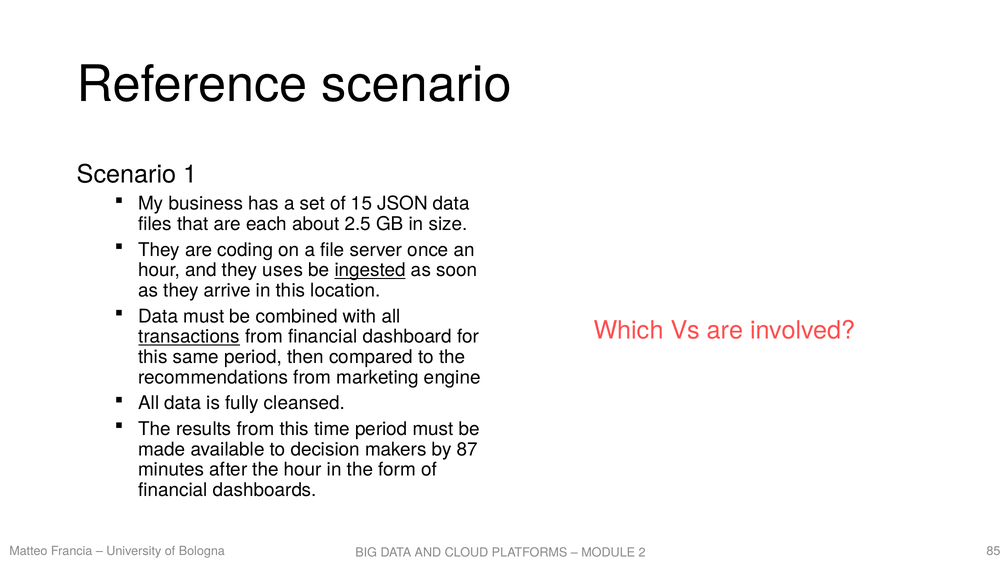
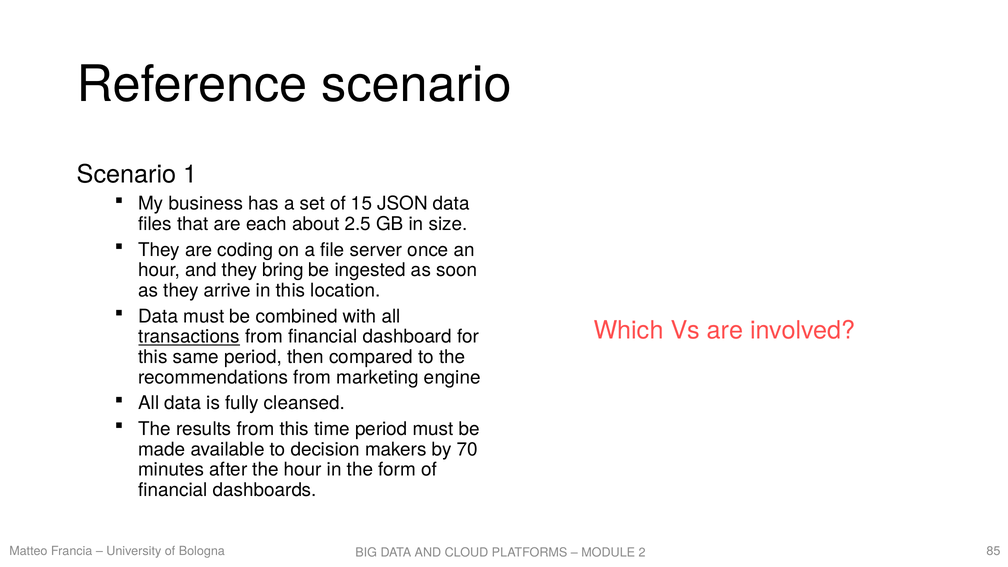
uses: uses -> bring
ingested underline: present -> none
87: 87 -> 70
